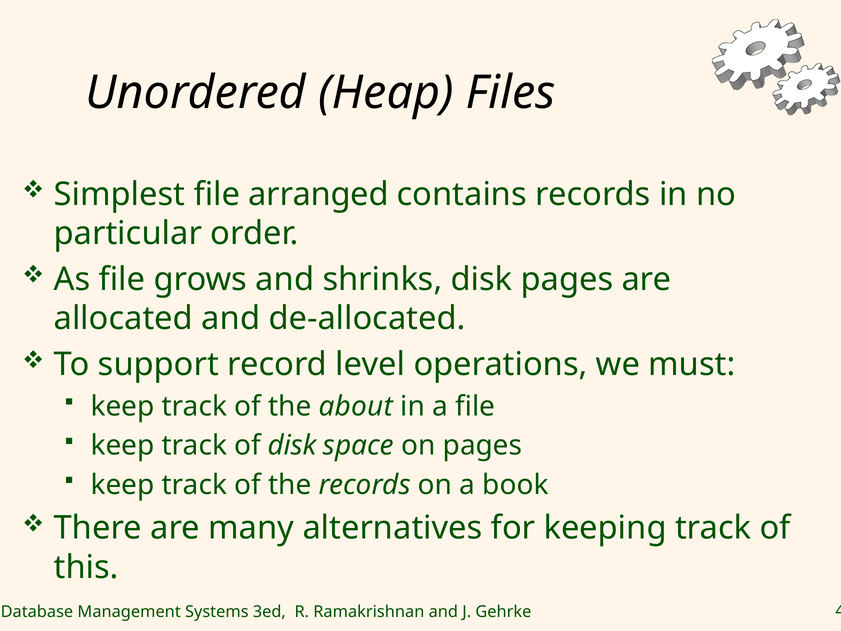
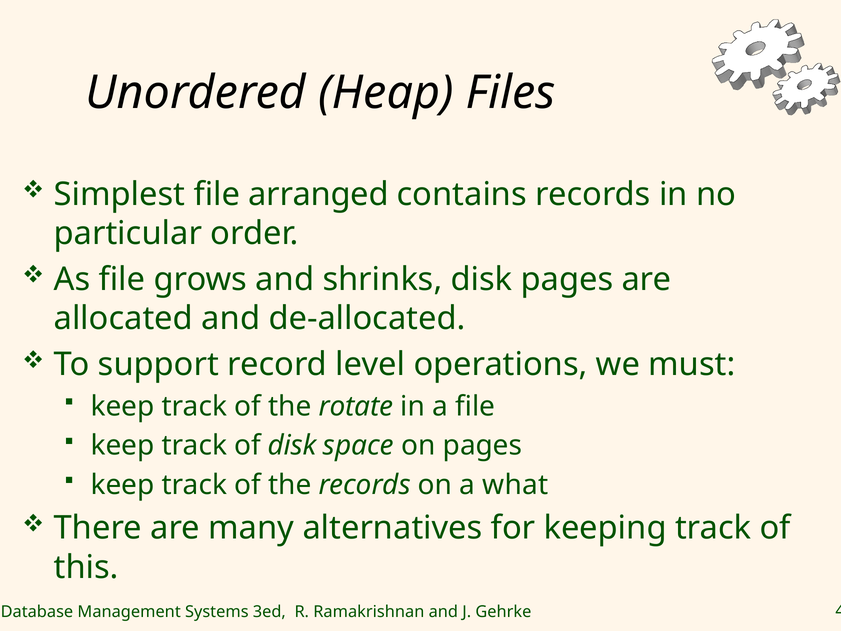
about: about -> rotate
book: book -> what
